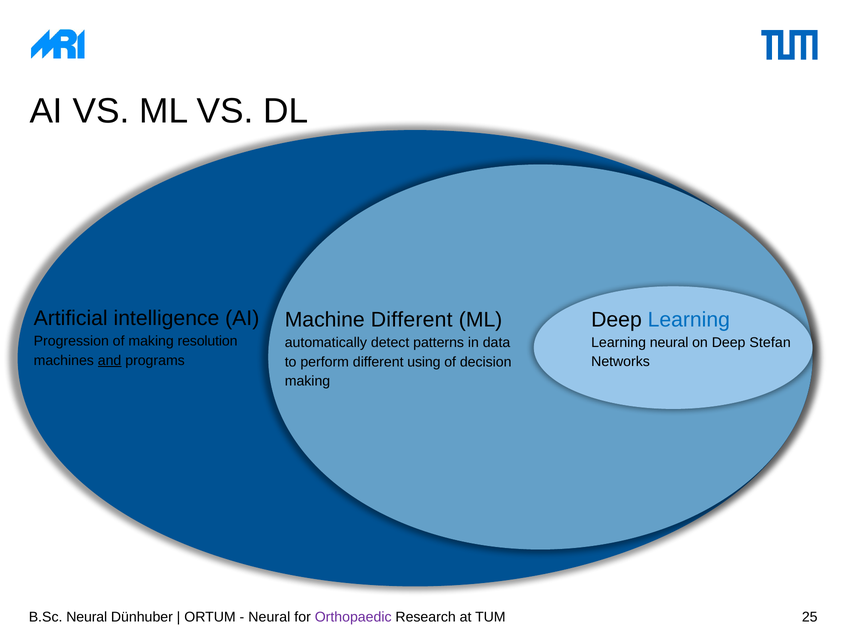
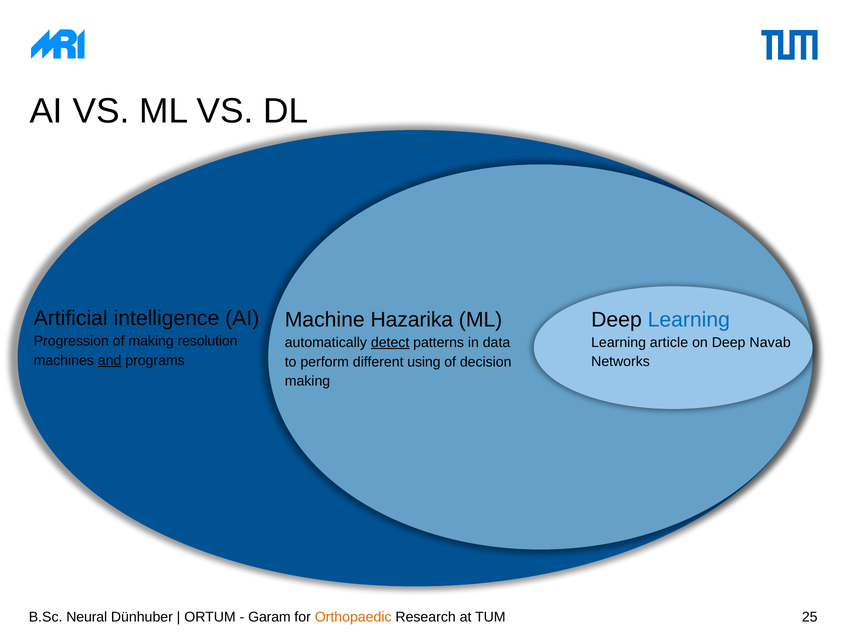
Machine Different: Different -> Hazarika
detect underline: none -> present
Learning neural: neural -> article
Stefan: Stefan -> Navab
Neural at (269, 617): Neural -> Garam
Orthopaedic colour: purple -> orange
